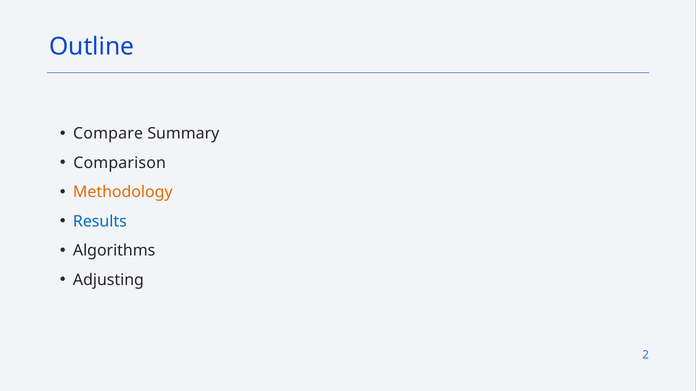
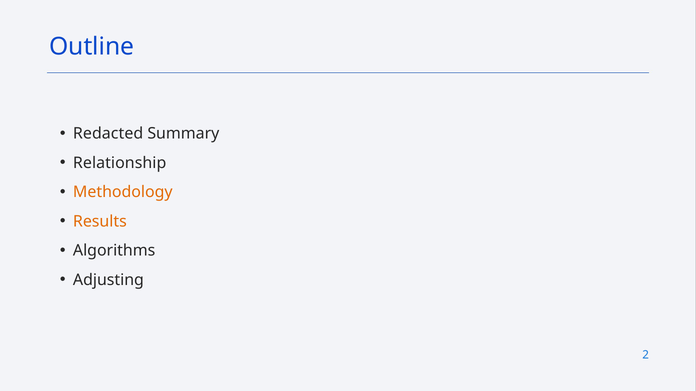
Compare: Compare -> Redacted
Comparison: Comparison -> Relationship
Results colour: blue -> orange
